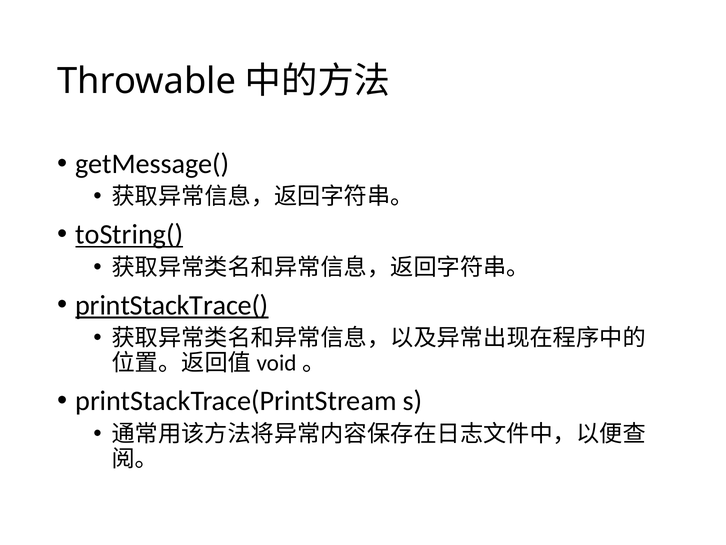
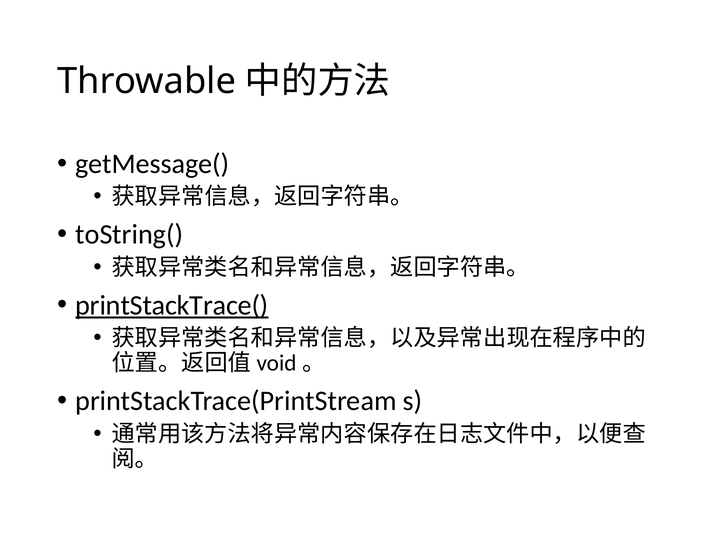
toString( underline: present -> none
